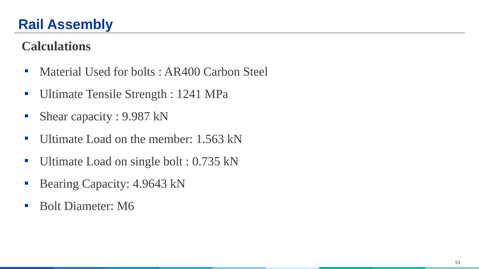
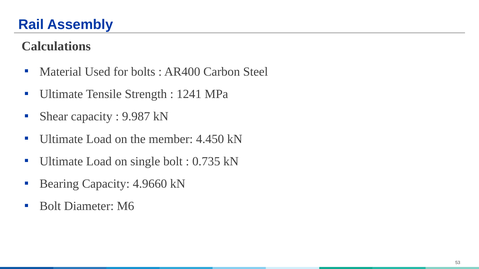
1.563: 1.563 -> 4.450
4.9643: 4.9643 -> 4.9660
